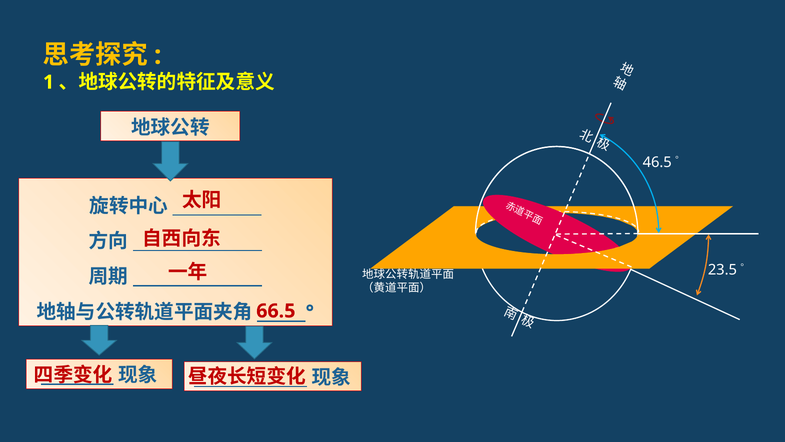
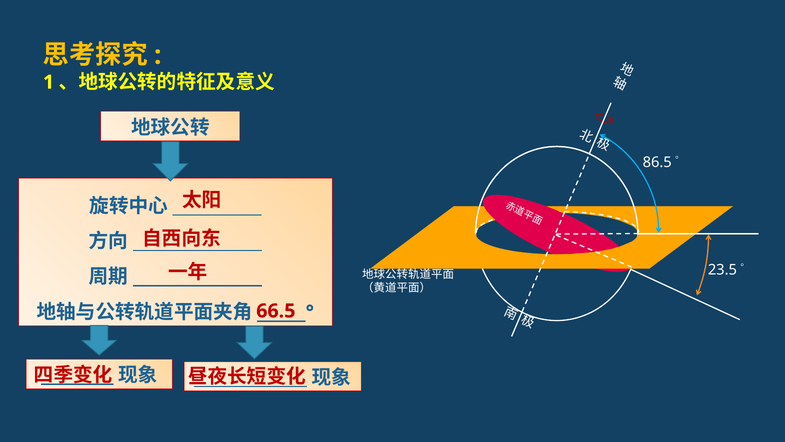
46.5: 46.5 -> 86.5
